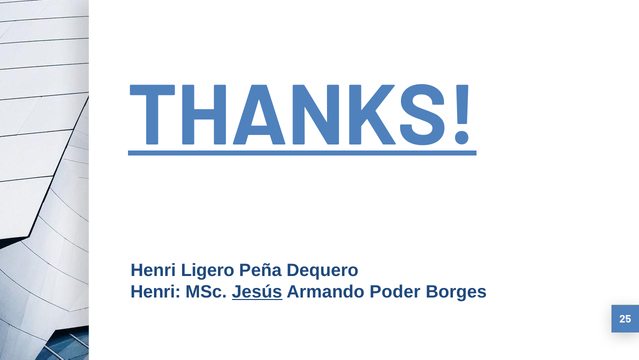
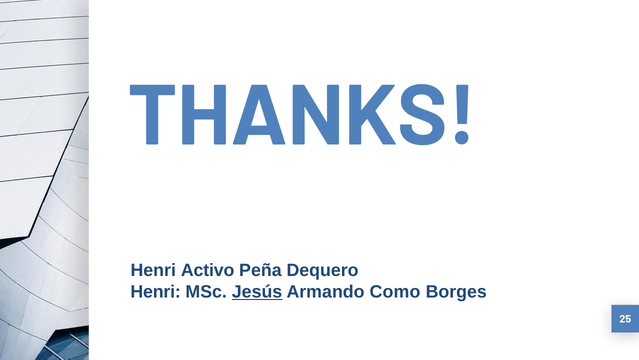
THANKS underline: present -> none
Ligero: Ligero -> Activo
Poder: Poder -> Como
